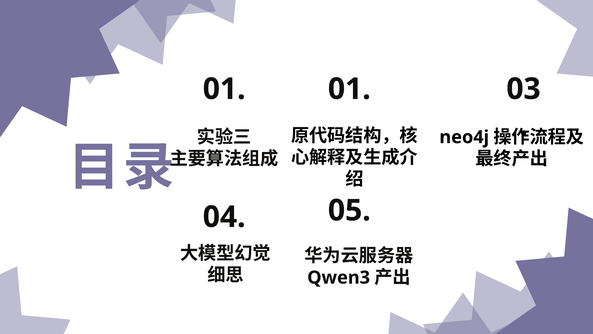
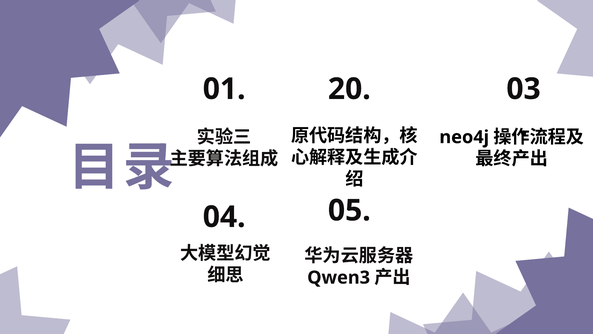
01 01: 01 -> 20
